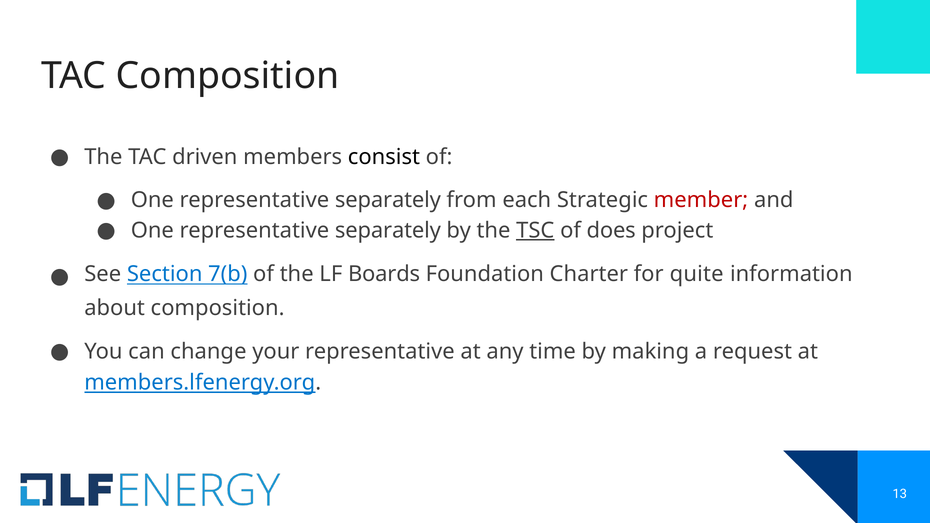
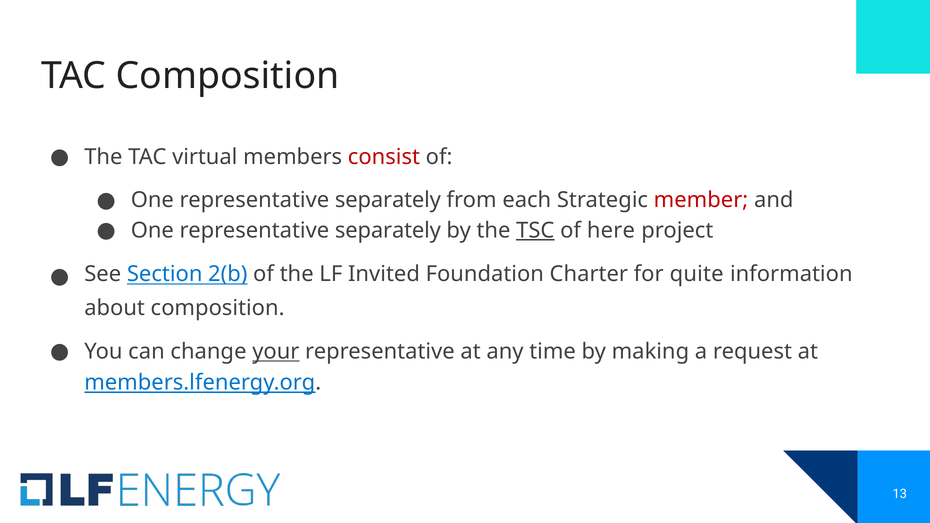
driven: driven -> virtual
consist colour: black -> red
does: does -> here
7(b: 7(b -> 2(b
Boards: Boards -> Invited
your underline: none -> present
